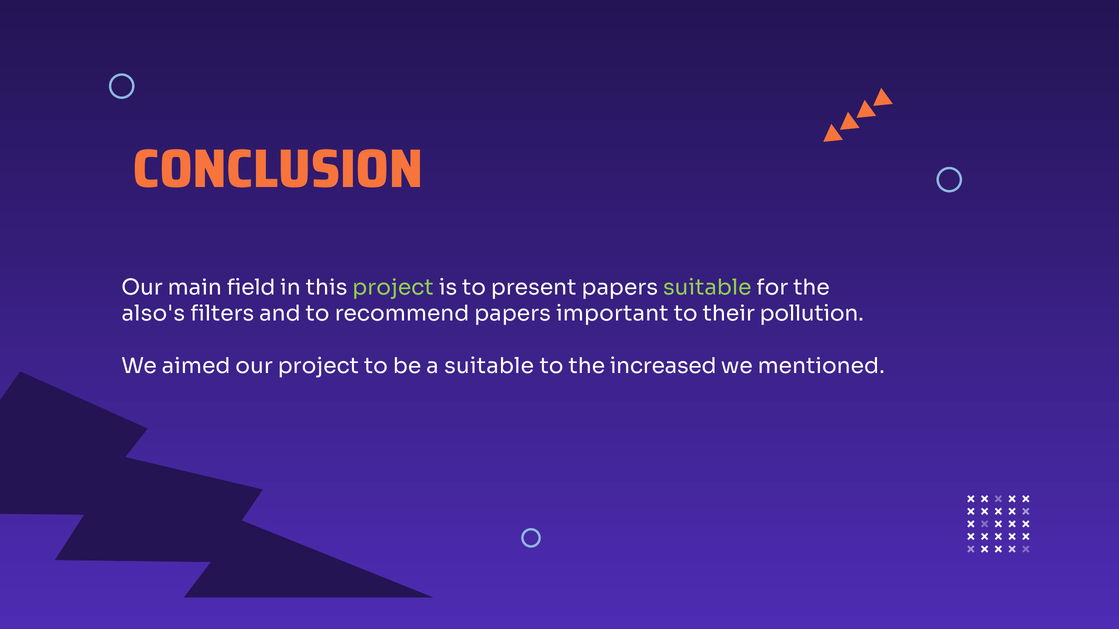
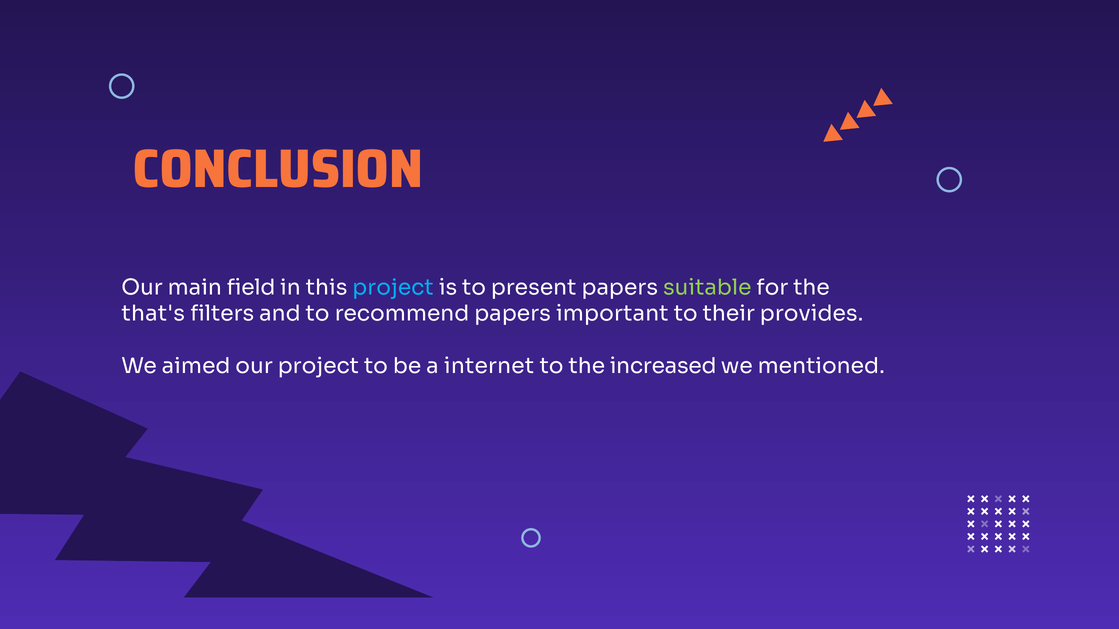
project at (393, 288) colour: light green -> light blue
also's: also's -> that's
pollution: pollution -> provides
suitable at (489, 366): suitable -> internet
